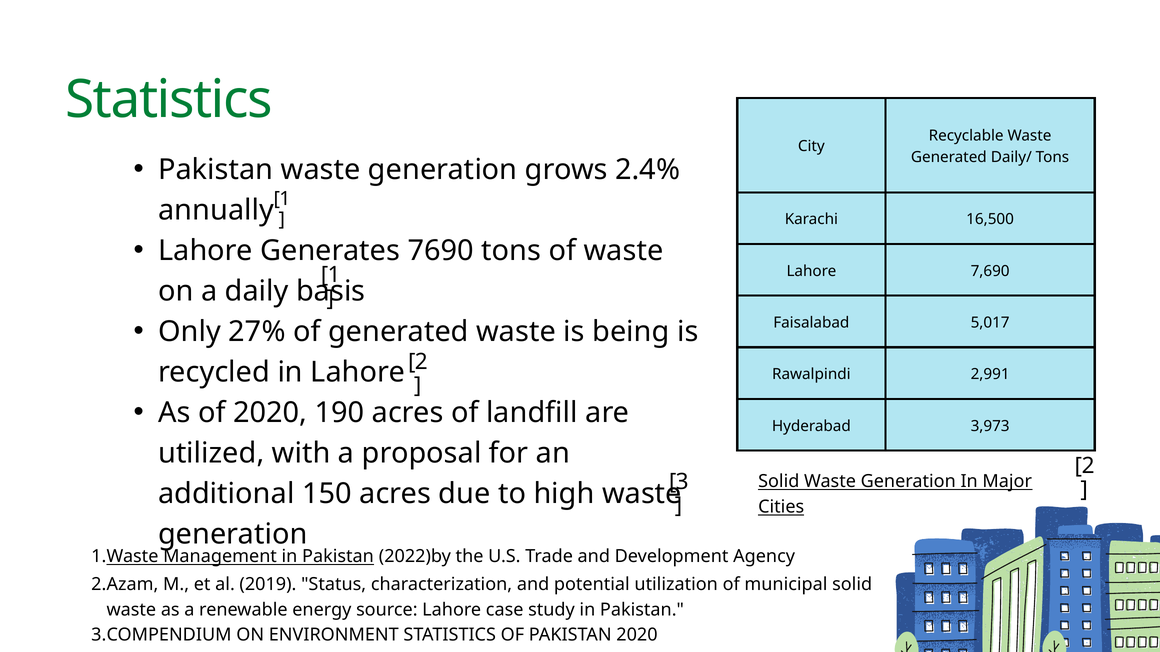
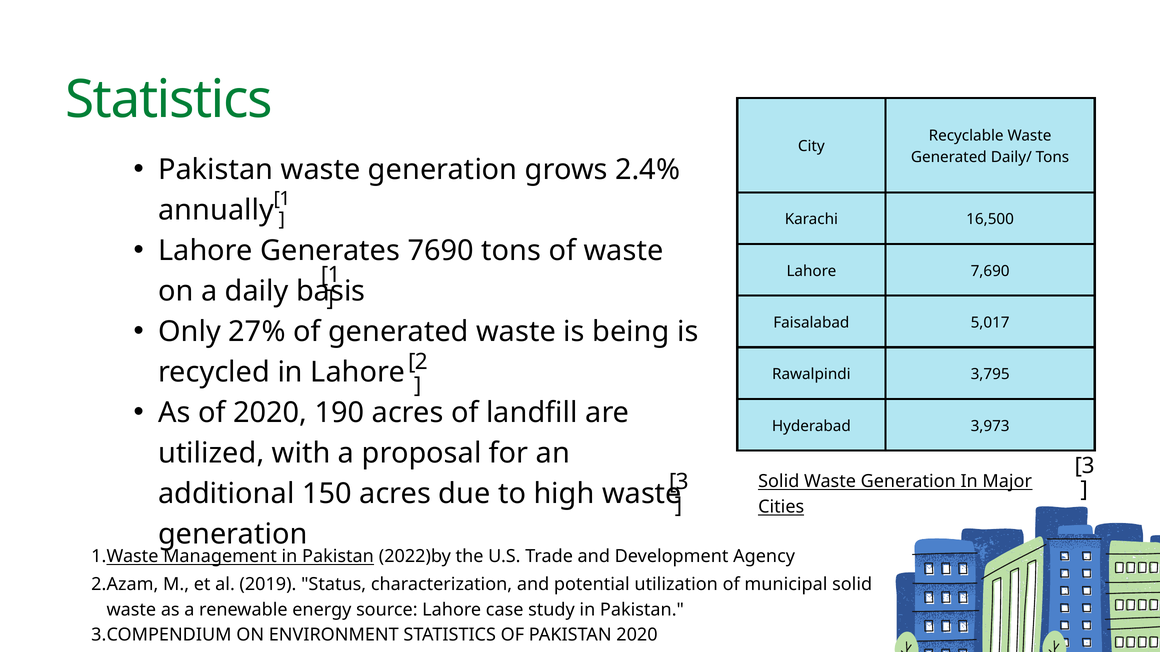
2,991: 2,991 -> 3,795
2 at (1085, 466): 2 -> 3
